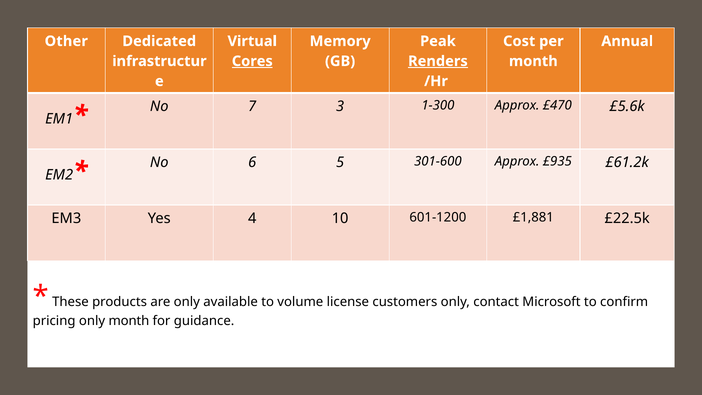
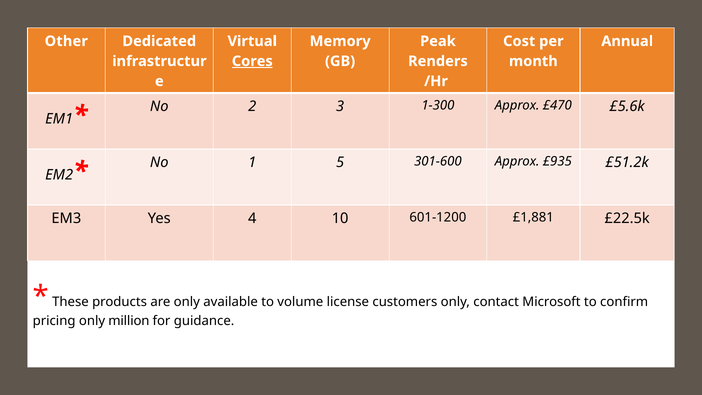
Renders underline: present -> none
7: 7 -> 2
6: 6 -> 1
£61.2k: £61.2k -> £51.2k
only month: month -> million
